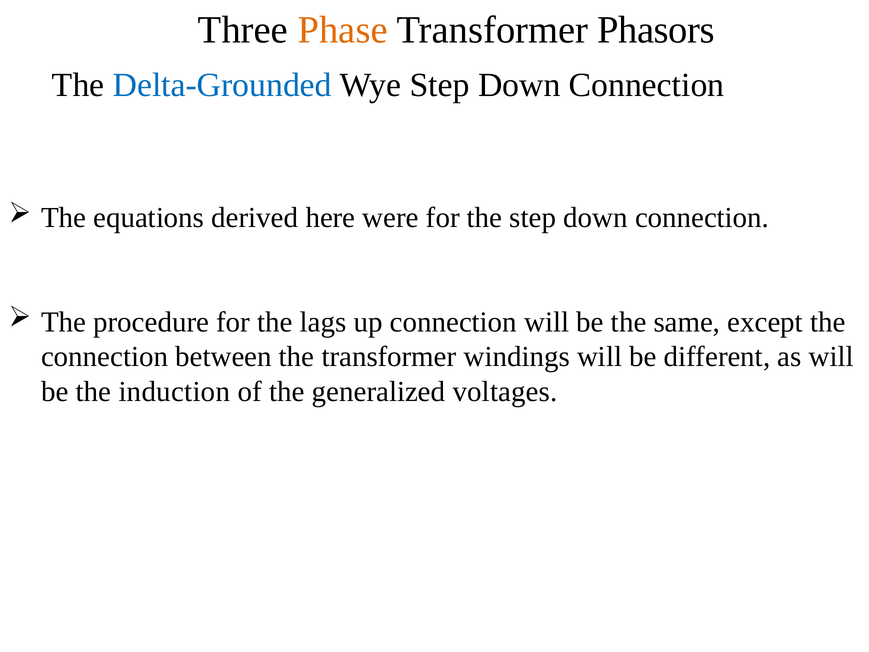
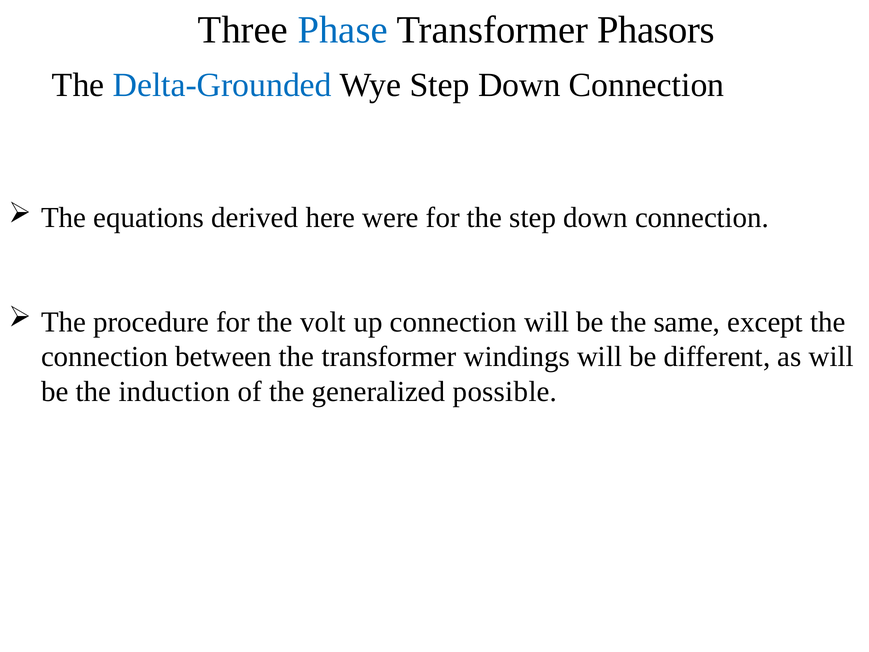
Phase colour: orange -> blue
lags: lags -> volt
voltages: voltages -> possible
